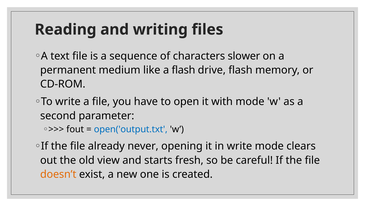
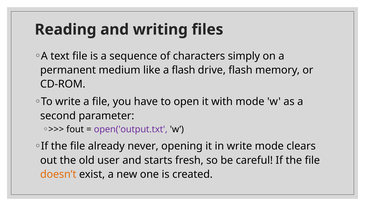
slower: slower -> simply
open('output.txt colour: blue -> purple
view: view -> user
